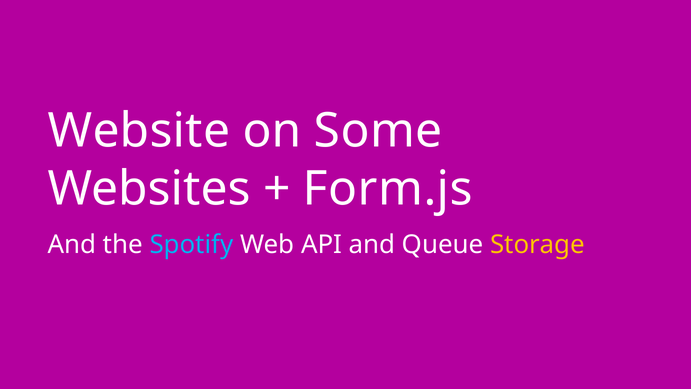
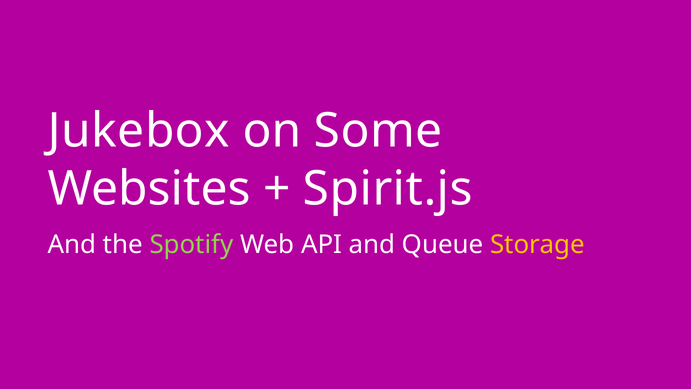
Website: Website -> Jukebox
Form.js: Form.js -> Spirit.js
Spotify colour: light blue -> light green
